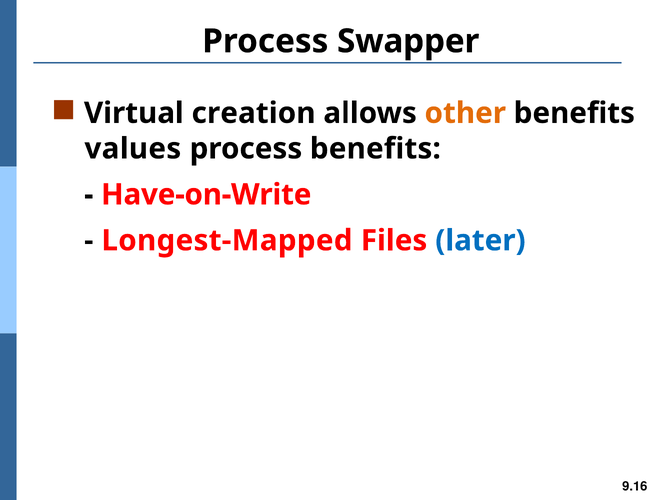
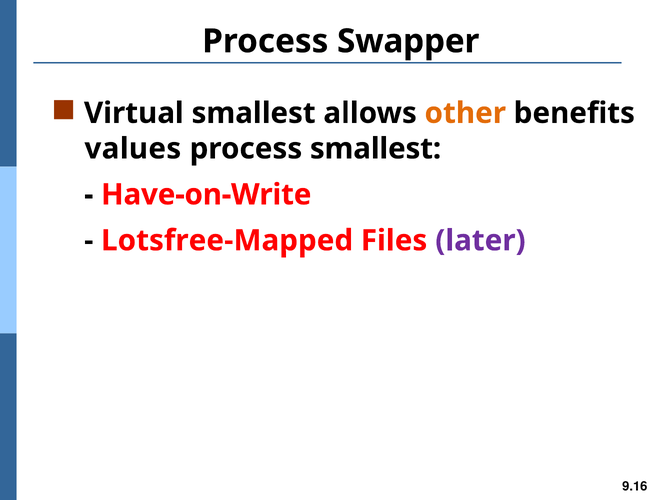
Virtual creation: creation -> smallest
process benefits: benefits -> smallest
Longest-Mapped: Longest-Mapped -> Lotsfree-Mapped
later colour: blue -> purple
